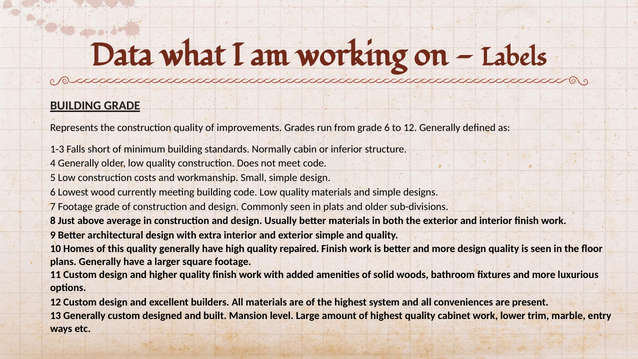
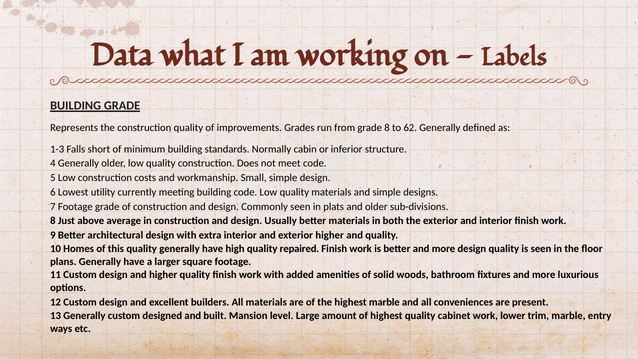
grade 6: 6 -> 8
to 12: 12 -> 62
wood: wood -> utility
exterior simple: simple -> higher
highest system: system -> marble
